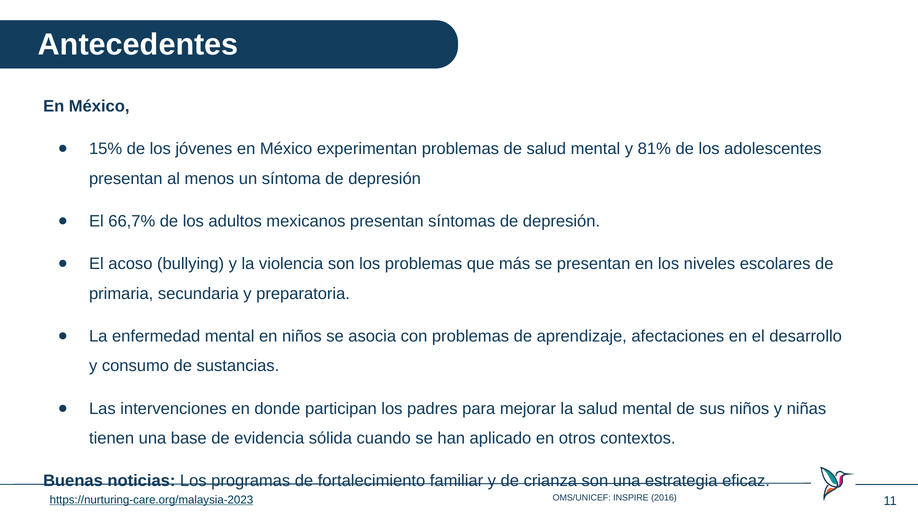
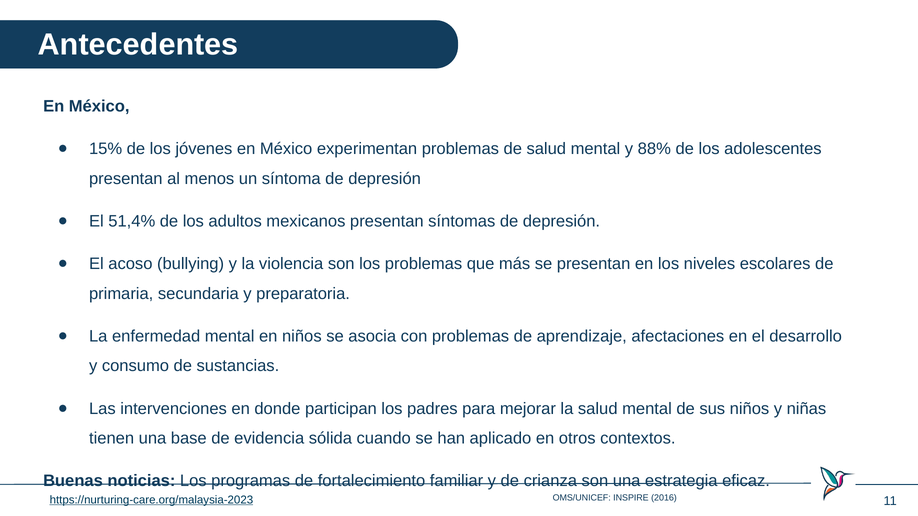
81%: 81% -> 88%
66,7%: 66,7% -> 51,4%
